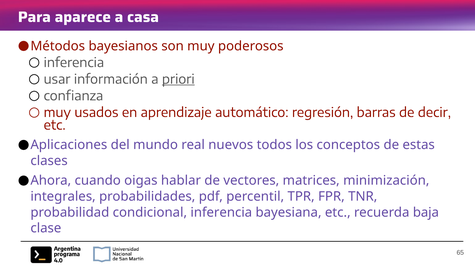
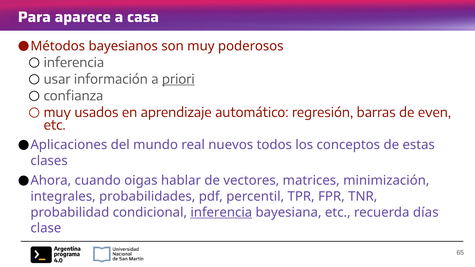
decir: decir -> even
inferencia at (221, 212) underline: none -> present
baja: baja -> días
